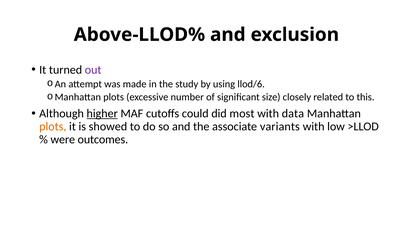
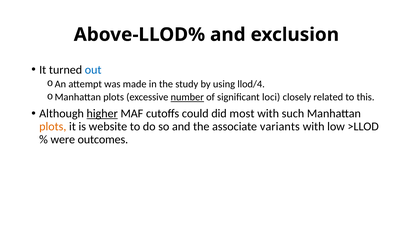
out colour: purple -> blue
llod/6: llod/6 -> llod/4
number underline: none -> present
size: size -> loci
data: data -> such
showed: showed -> website
